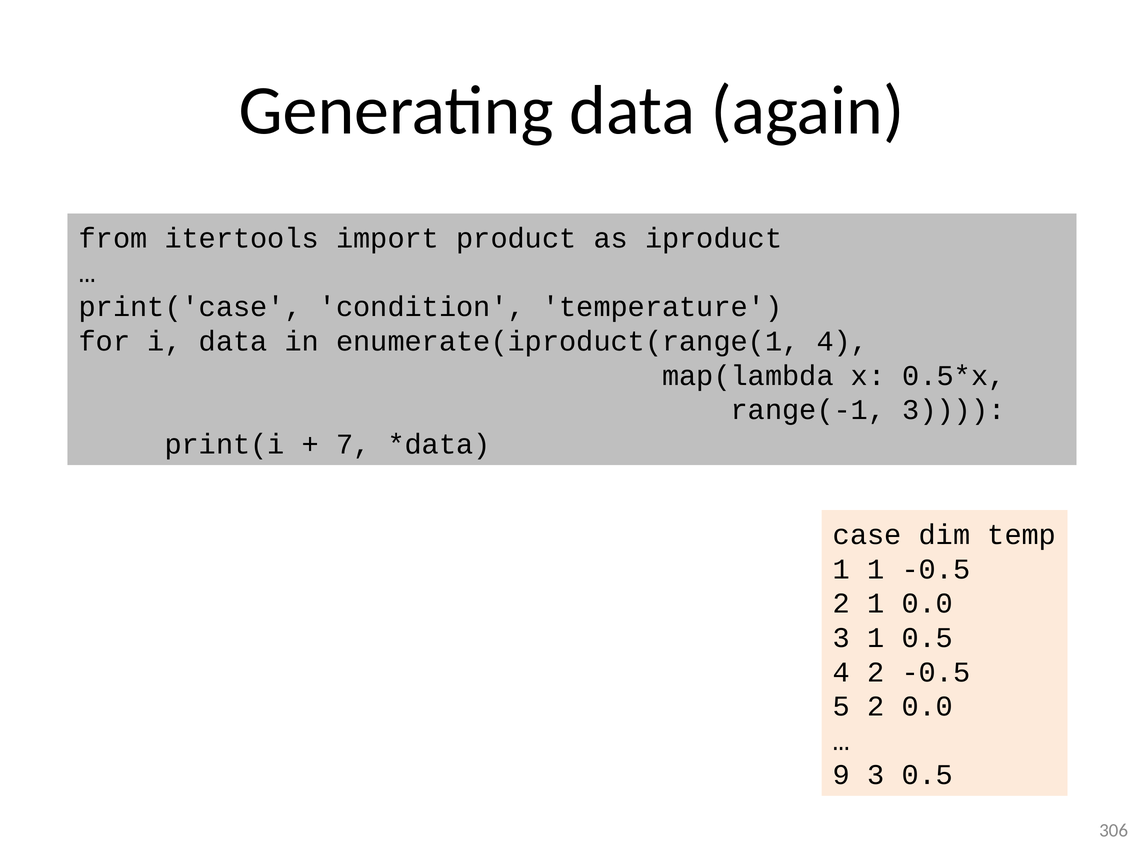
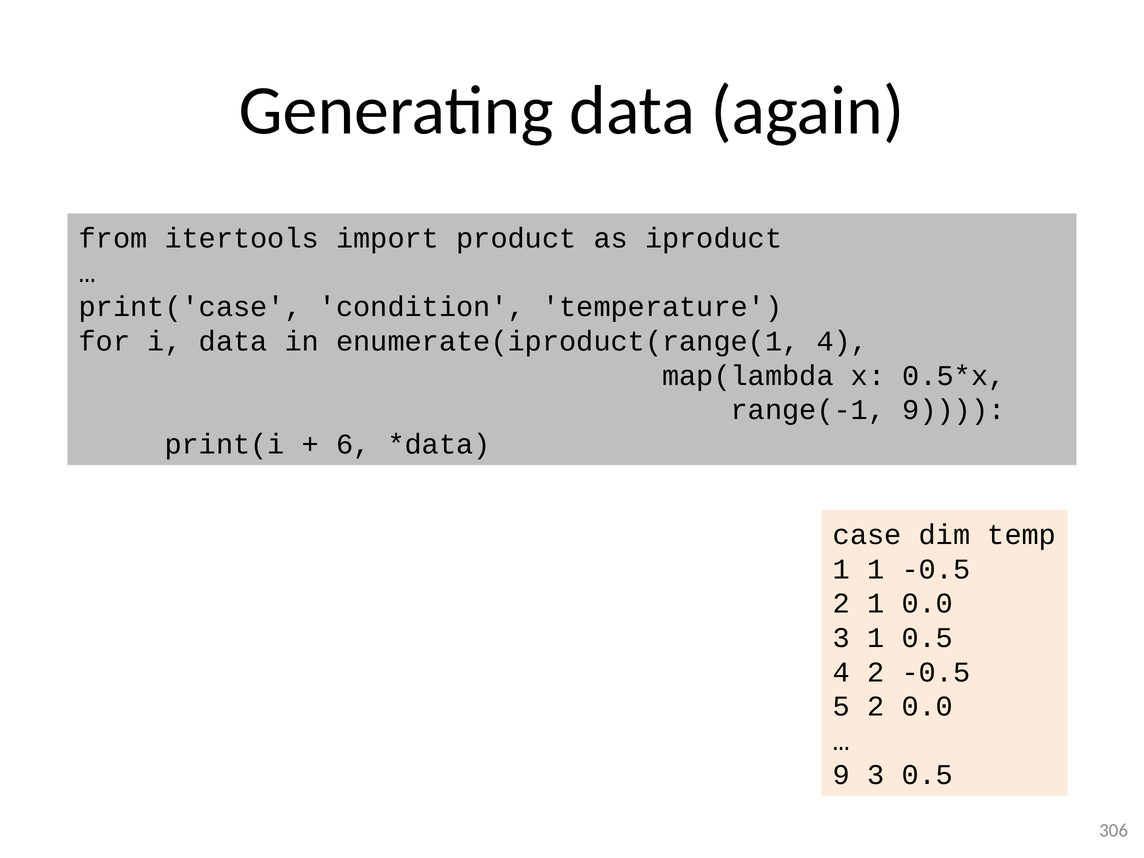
range(-1 3: 3 -> 9
7: 7 -> 6
